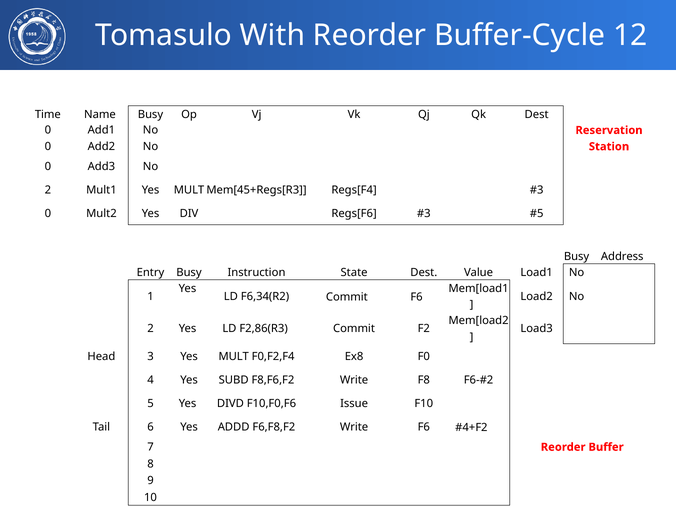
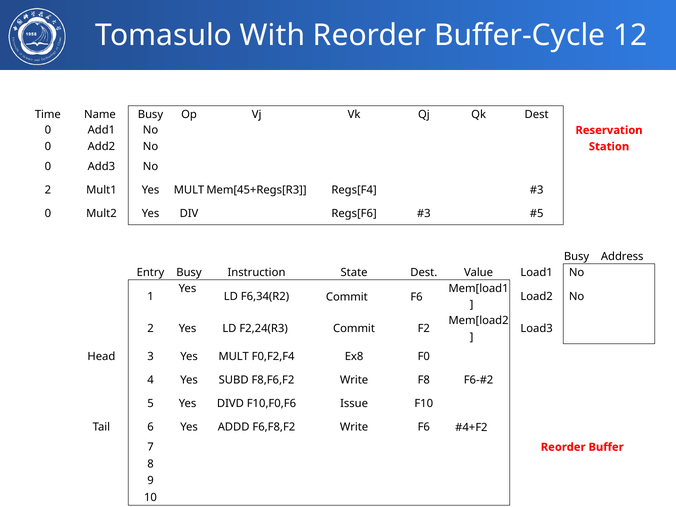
F2,86(R3: F2,86(R3 -> F2,24(R3
